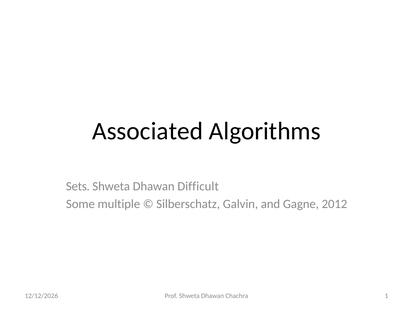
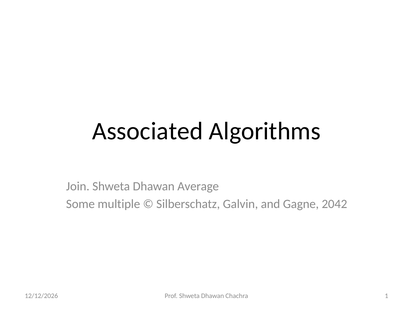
Sets: Sets -> Join
Difficult: Difficult -> Average
2012: 2012 -> 2042
